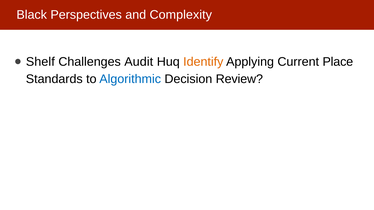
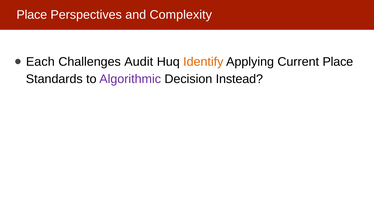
Black at (32, 15): Black -> Place
Shelf: Shelf -> Each
Algorithmic colour: blue -> purple
Review: Review -> Instead
